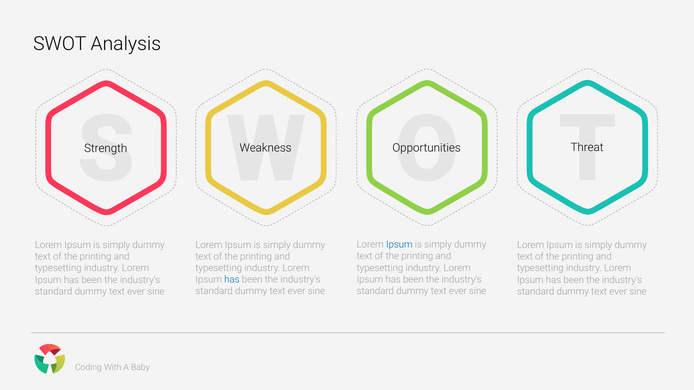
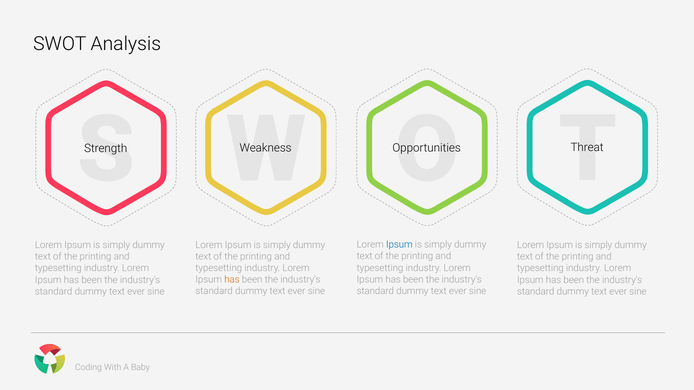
has at (232, 280) colour: blue -> orange
